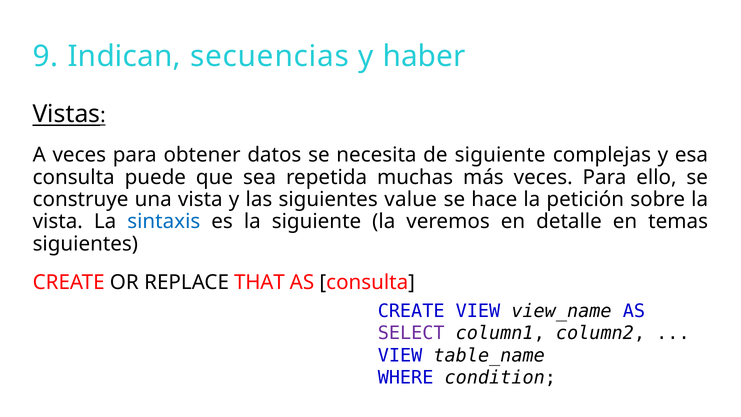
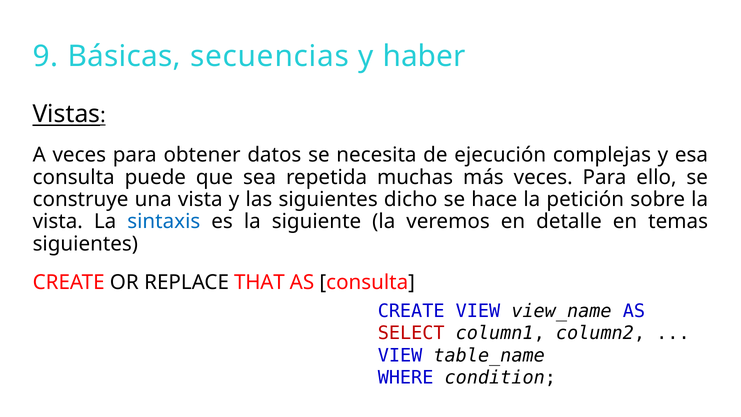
Indican: Indican -> Básicas
de siguiente: siguiente -> ejecución
value: value -> dicho
SELECT colour: purple -> red
